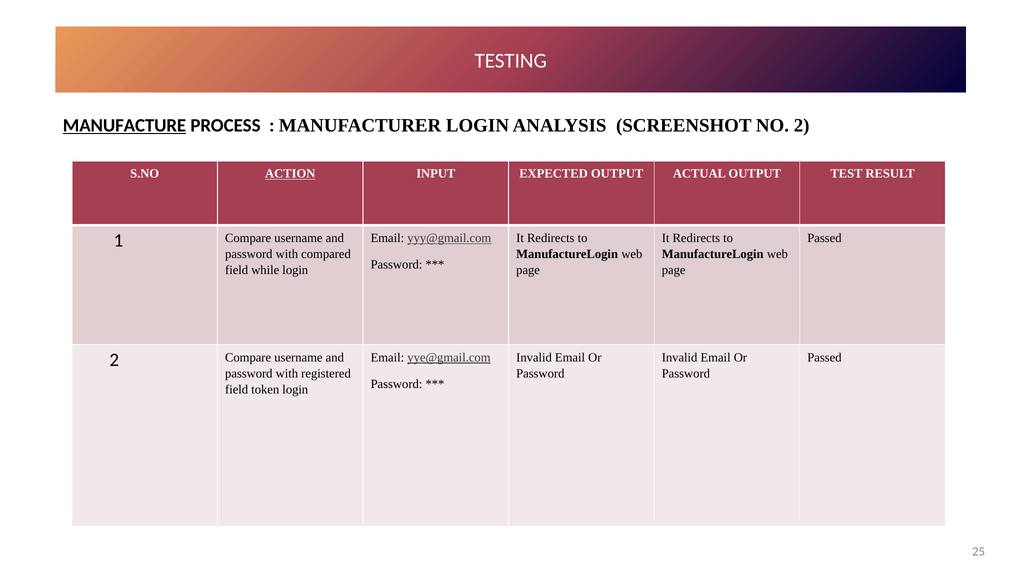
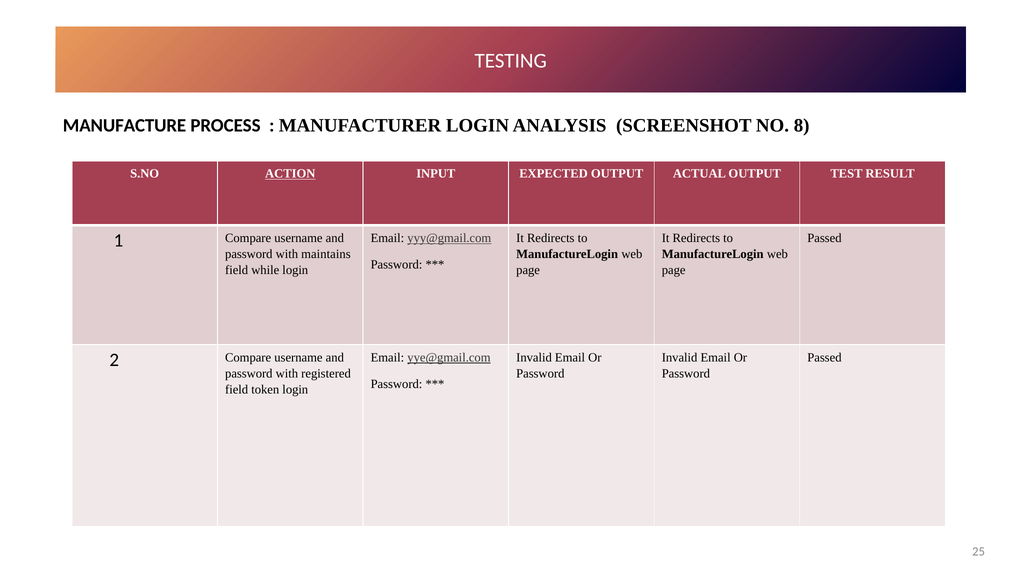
MANUFACTURE underline: present -> none
NO 2: 2 -> 8
compared: compared -> maintains
